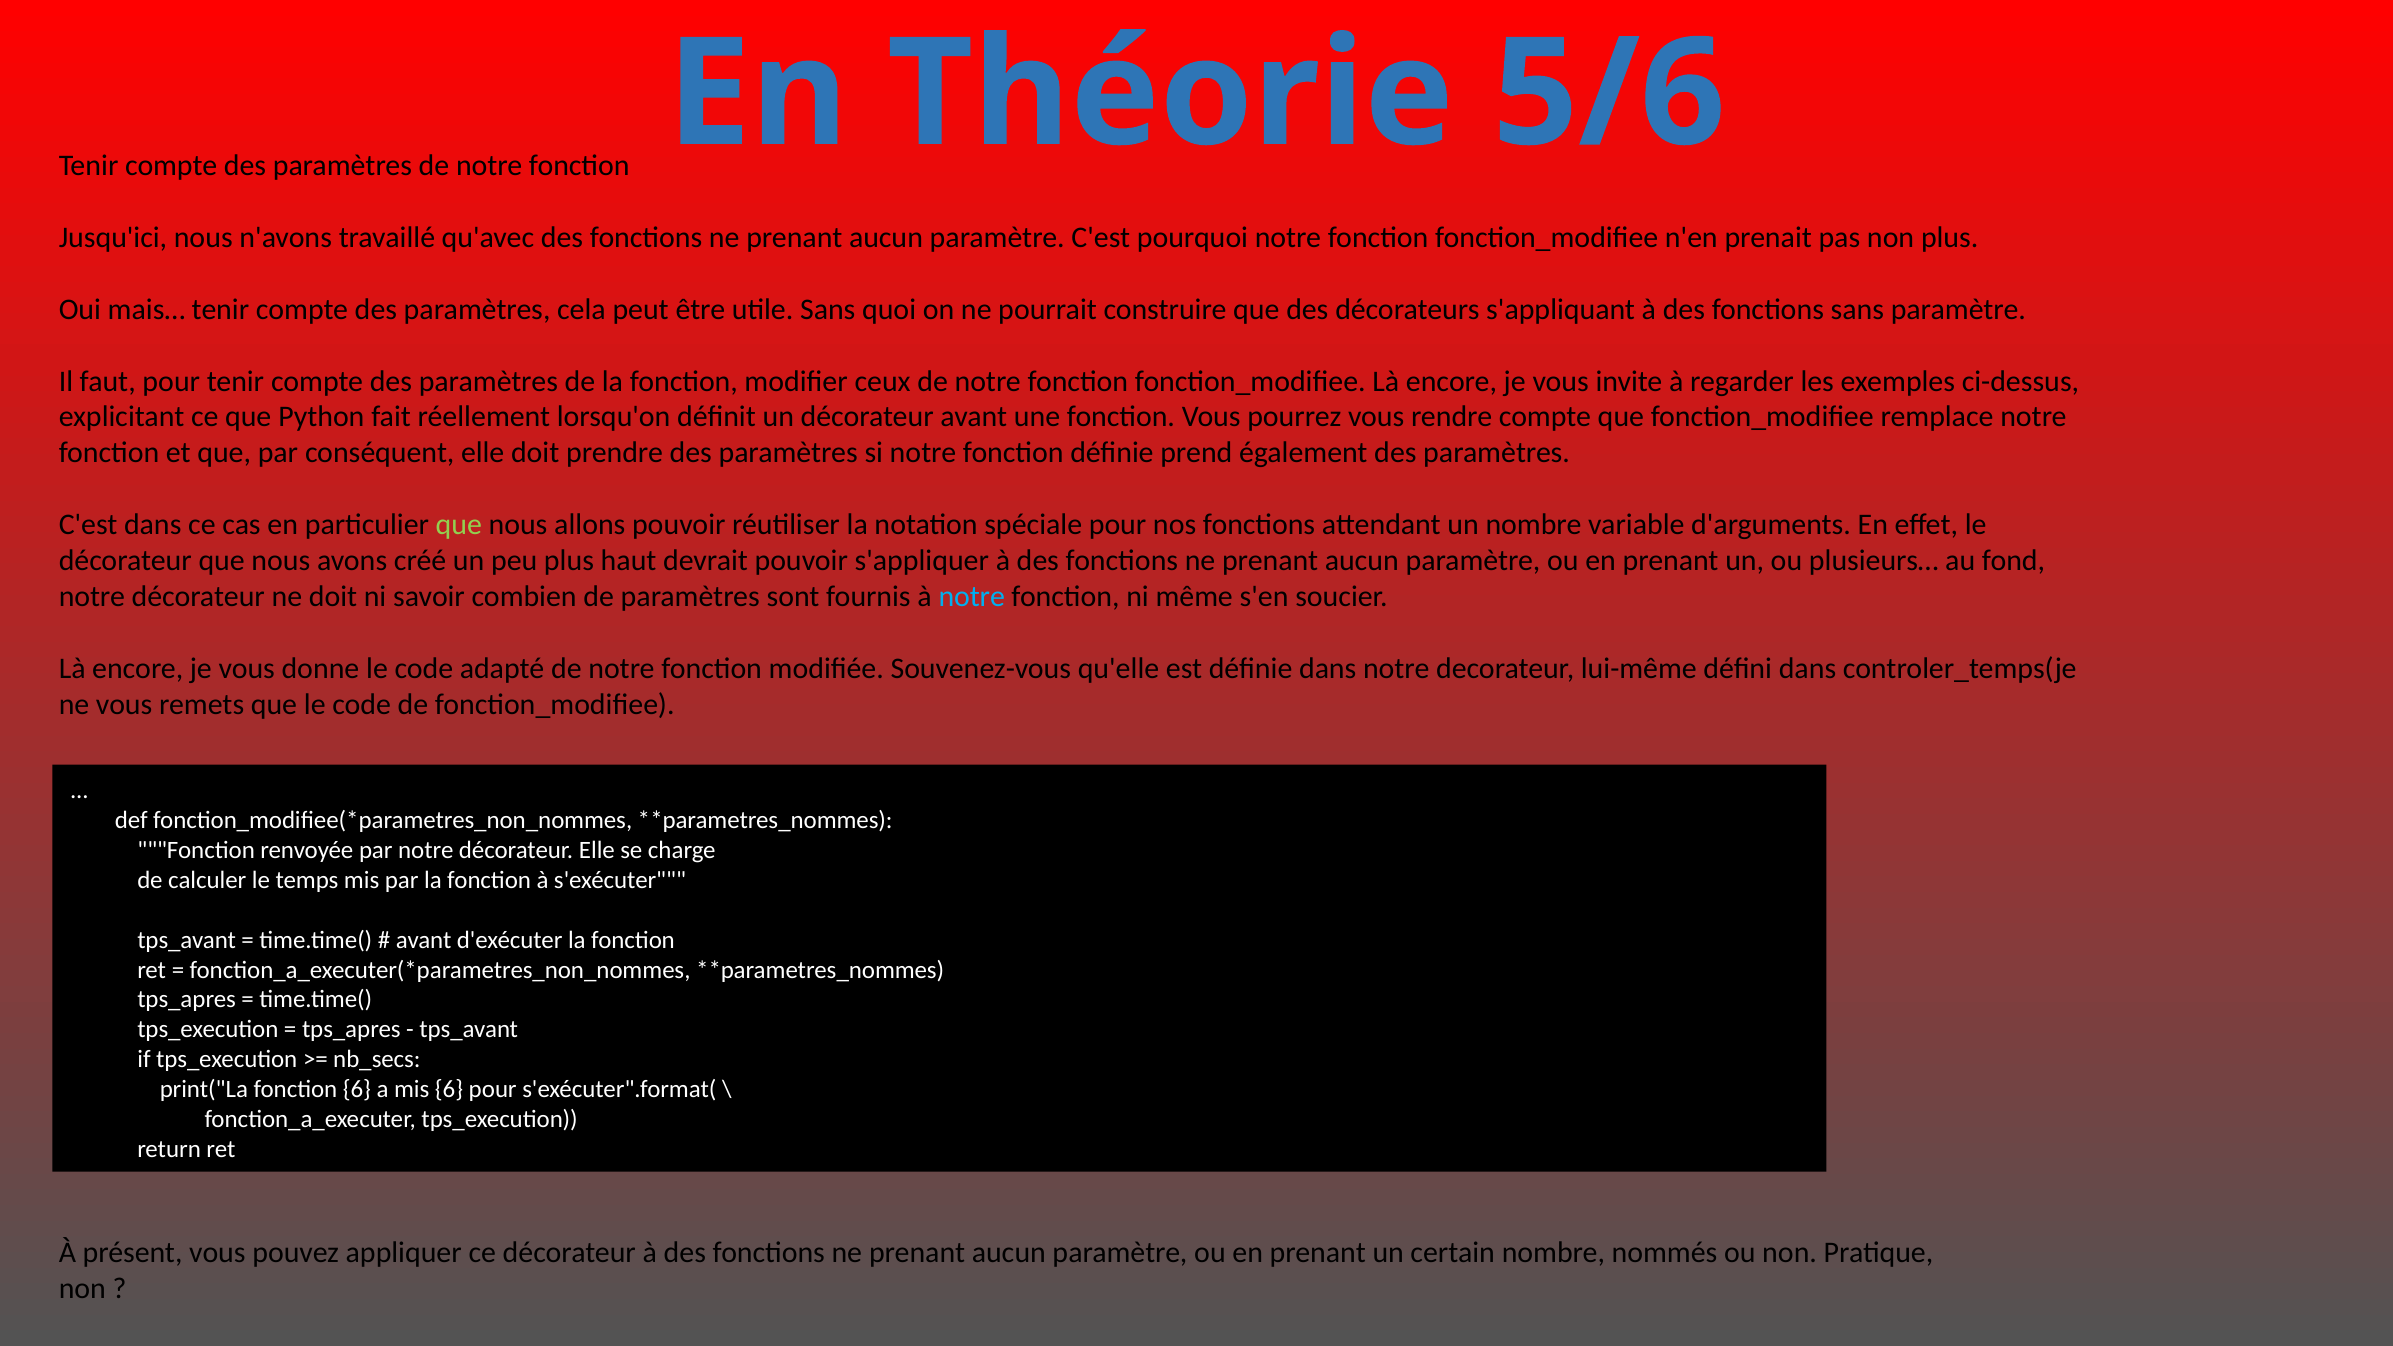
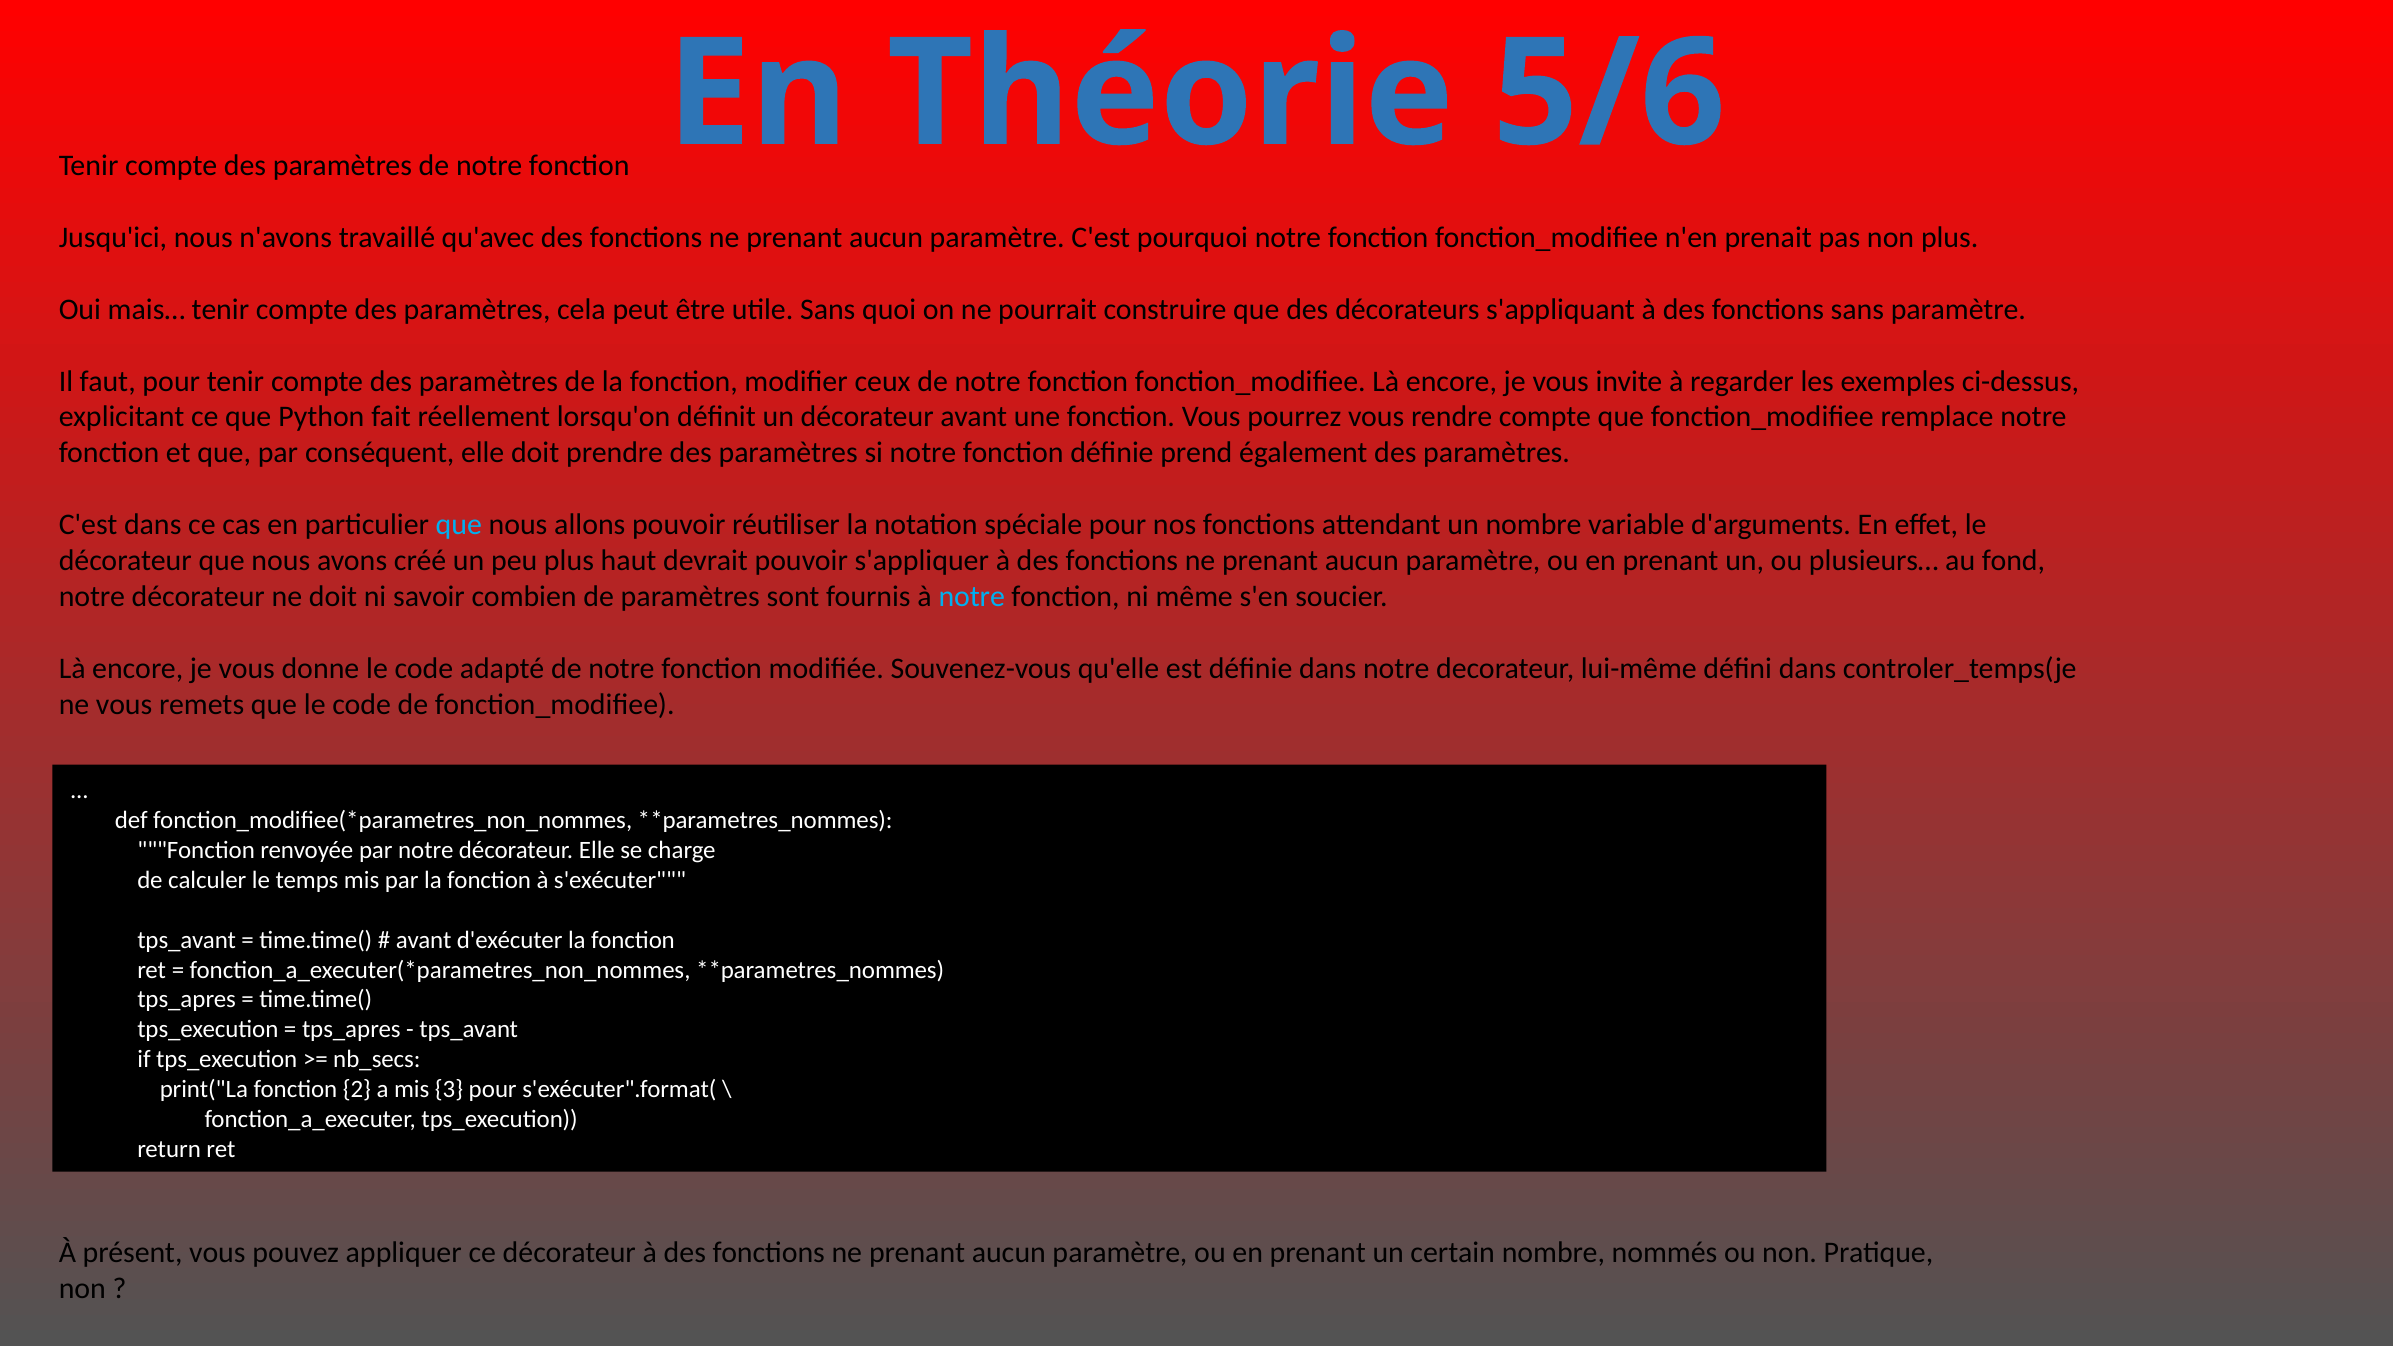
que at (459, 525) colour: light green -> light blue
fonction 6: 6 -> 2
mis 6: 6 -> 3
